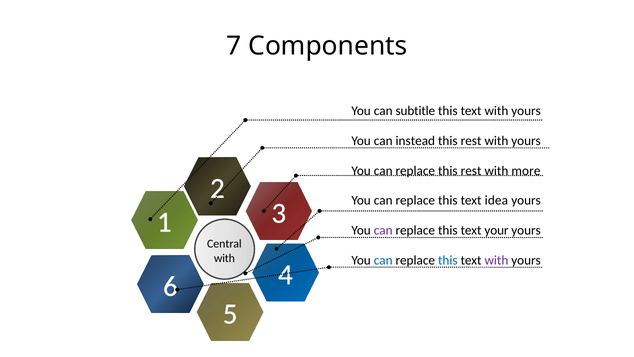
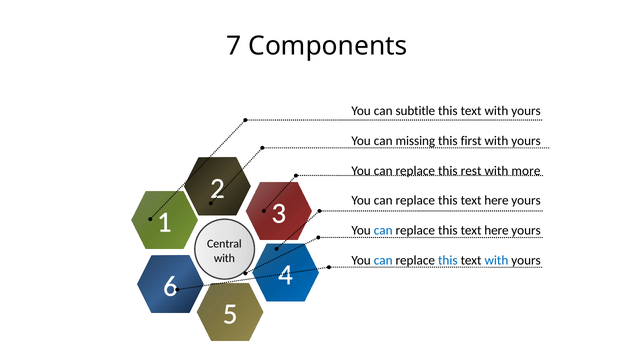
instead: instead -> missing
rest at (471, 141): rest -> first
idea at (496, 200): idea -> here
can at (383, 230) colour: purple -> blue
your at (497, 230): your -> here
with at (496, 260) colour: purple -> blue
